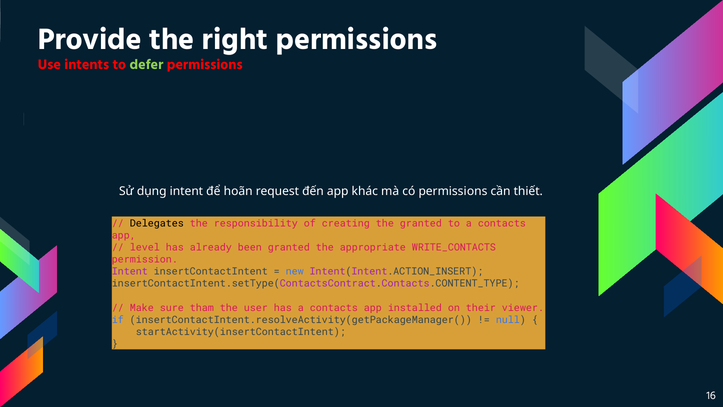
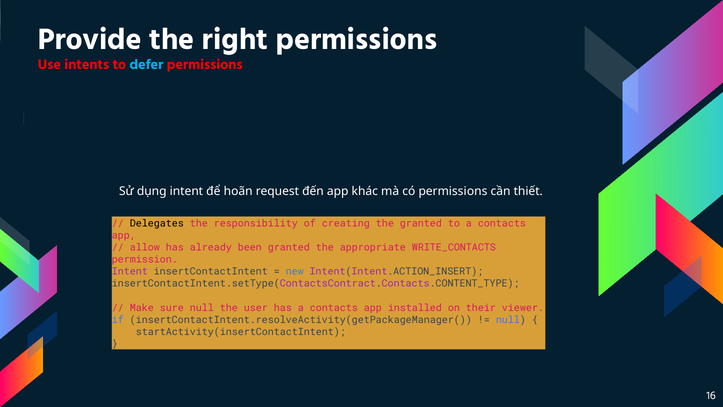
defer colour: light green -> light blue
level: level -> allow
sure tham: tham -> null
